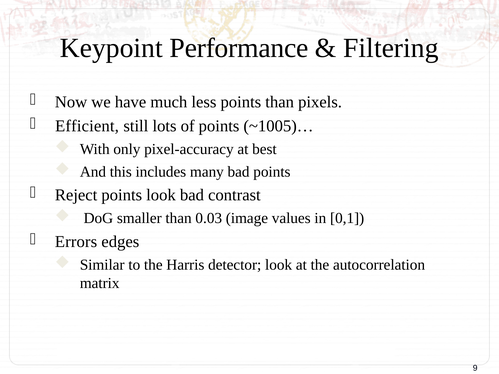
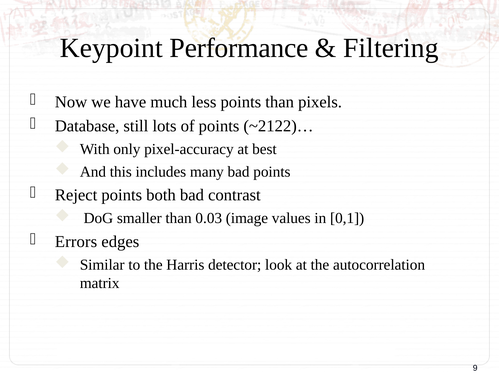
Efficient: Efficient -> Database
~1005)…: ~1005)… -> ~2122)…
points look: look -> both
